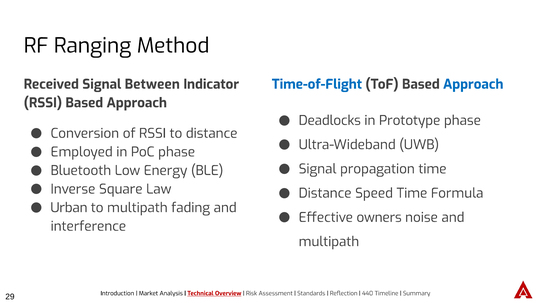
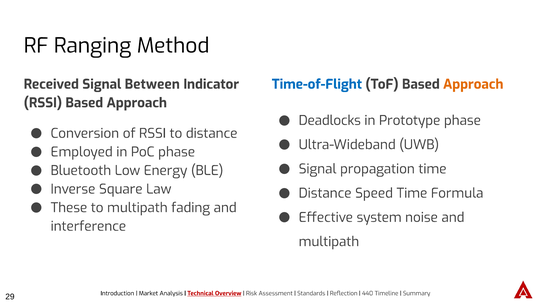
Approach at (473, 84) colour: blue -> orange
Urban: Urban -> These
owners: owners -> system
